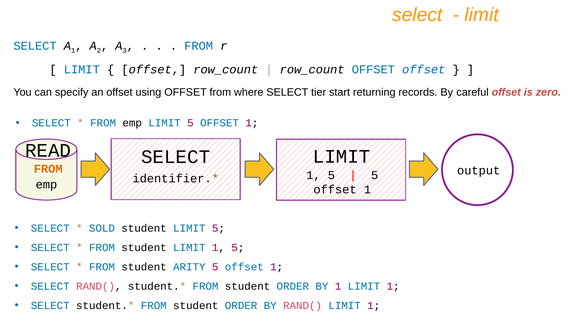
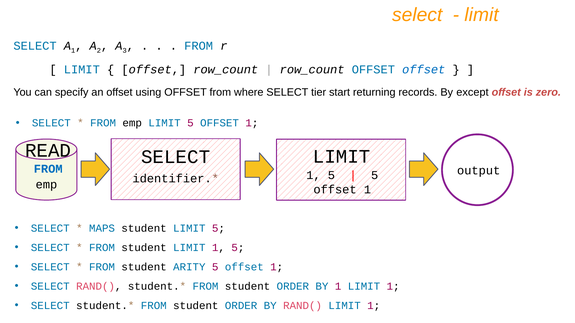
careful: careful -> except
FROM at (48, 169) colour: orange -> blue
SOLD: SOLD -> MAPS
